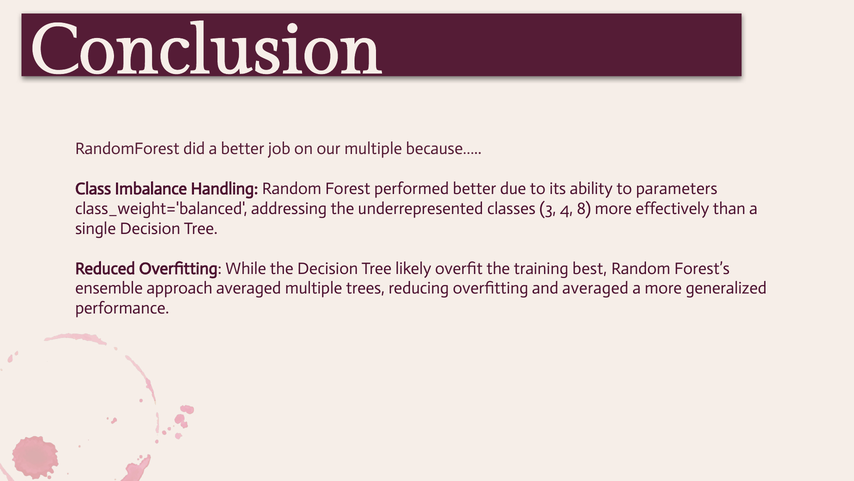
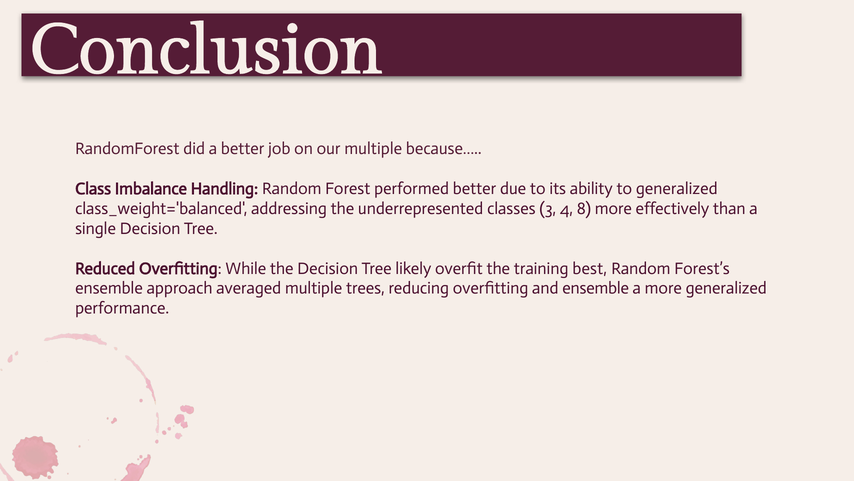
to parameters: parameters -> generalized
and averaged: averaged -> ensemble
